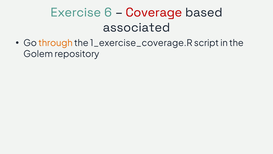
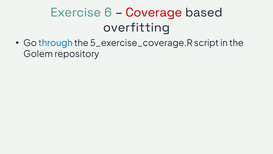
associated: associated -> overfitting
through colour: orange -> blue
1_exercise_coverage.R: 1_exercise_coverage.R -> 5_exercise_coverage.R
